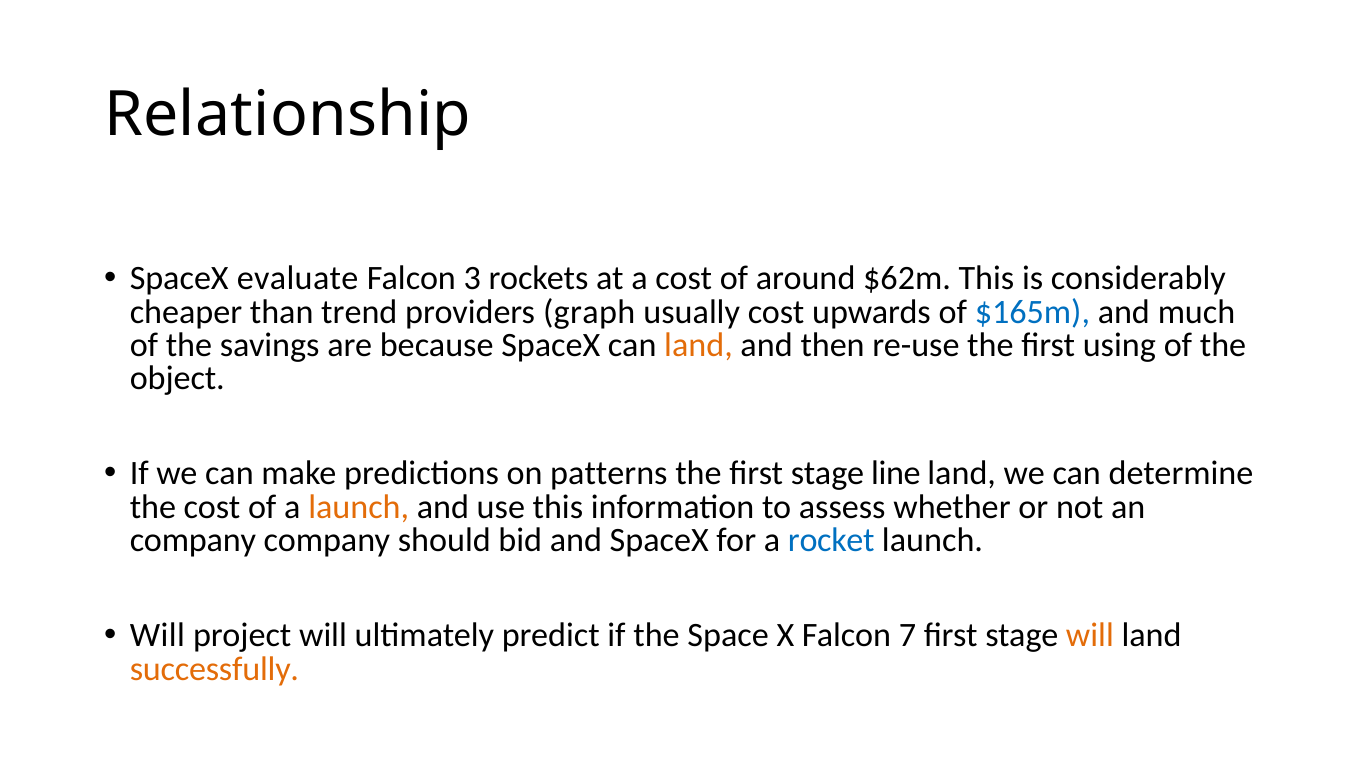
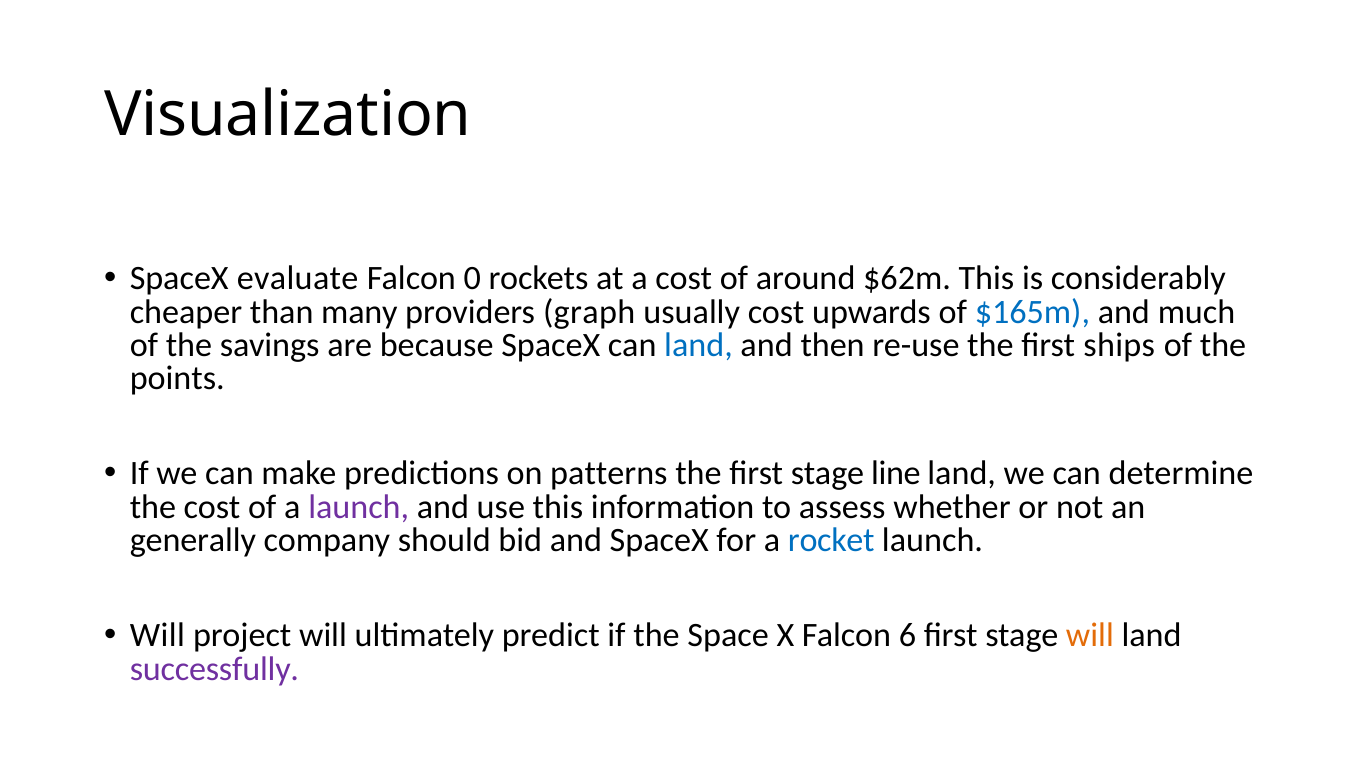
Relationship: Relationship -> Visualization
3: 3 -> 0
trend: trend -> many
land at (698, 345) colour: orange -> blue
using: using -> ships
object: object -> points
launch at (359, 507) colour: orange -> purple
company at (193, 540): company -> generally
7: 7 -> 6
successfully colour: orange -> purple
